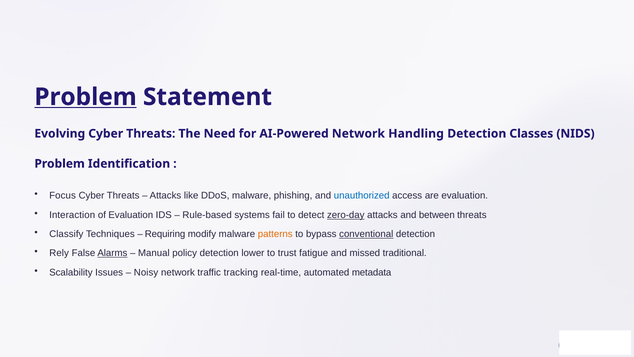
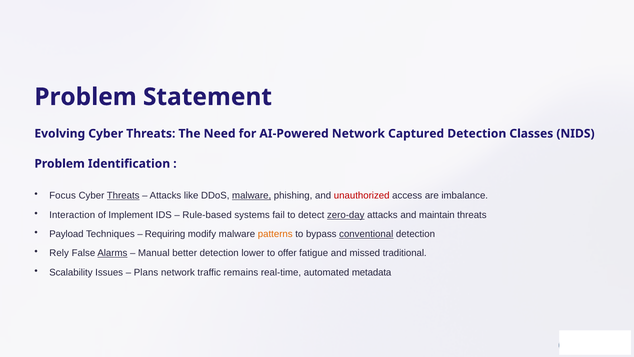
Problem at (86, 97) underline: present -> none
Handling: Handling -> Captured
Threats at (123, 196) underline: none -> present
malware at (252, 196) underline: none -> present
unauthorized colour: blue -> red
are evaluation: evaluation -> imbalance
of Evaluation: Evaluation -> Implement
between: between -> maintain
Classify: Classify -> Payload
policy: policy -> better
trust: trust -> offer
Noisy: Noisy -> Plans
tracking: tracking -> remains
